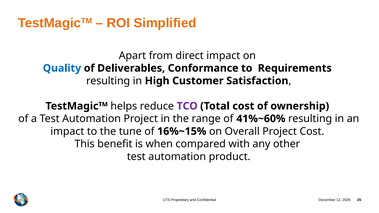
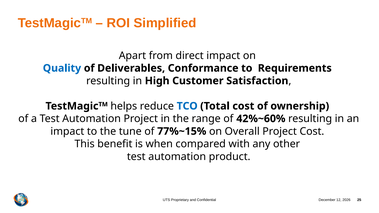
TCO colour: purple -> blue
41%~60%: 41%~60% -> 42%~60%
16%~15%: 16%~15% -> 77%~15%
